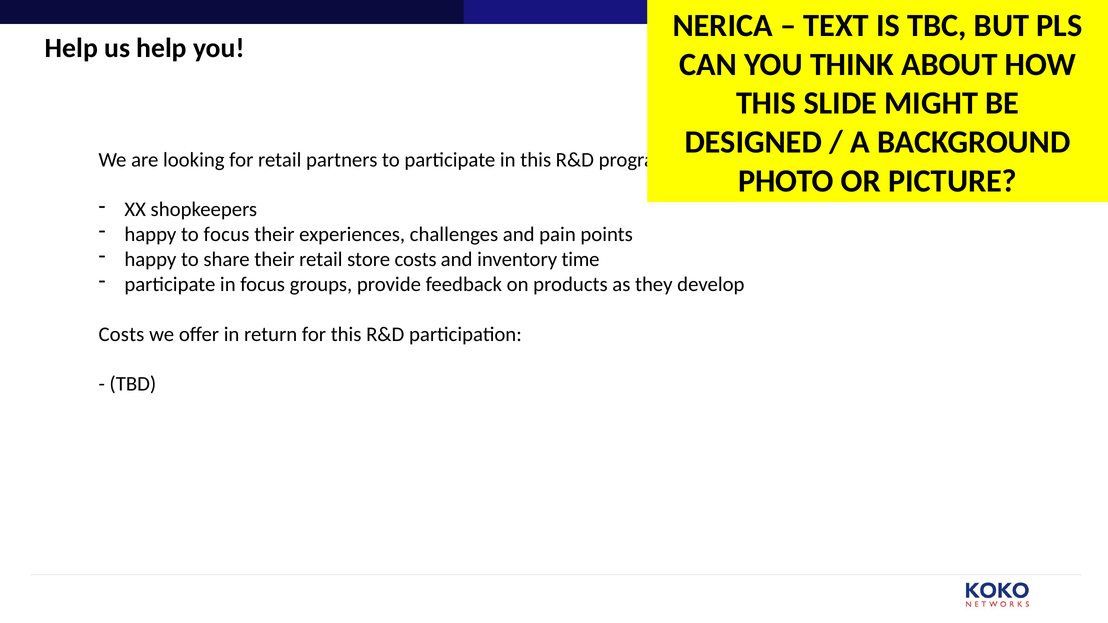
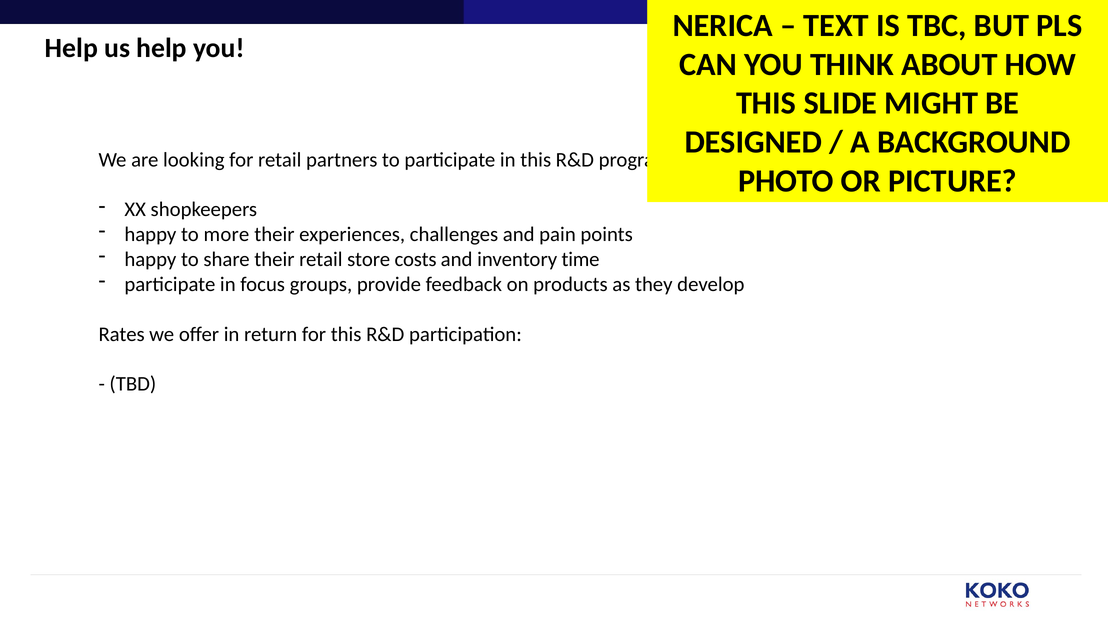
to focus: focus -> more
Costs at (121, 334): Costs -> Rates
